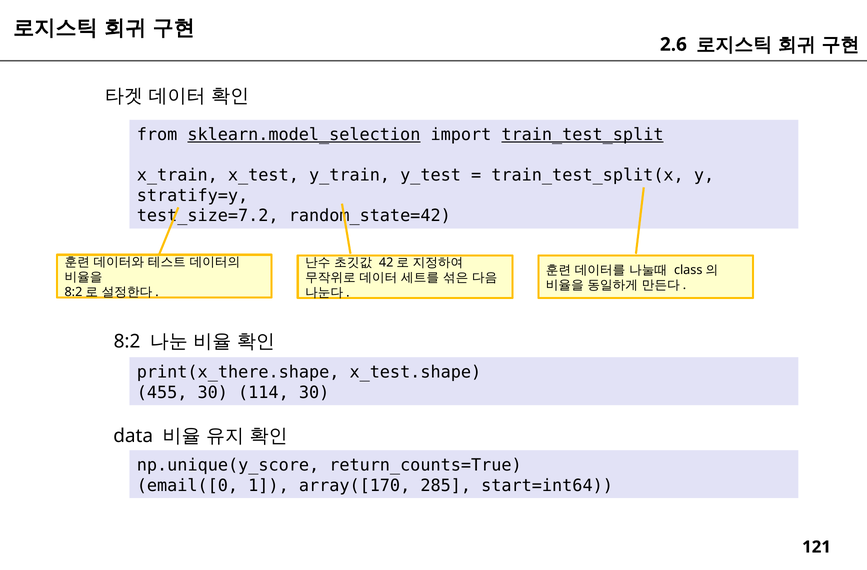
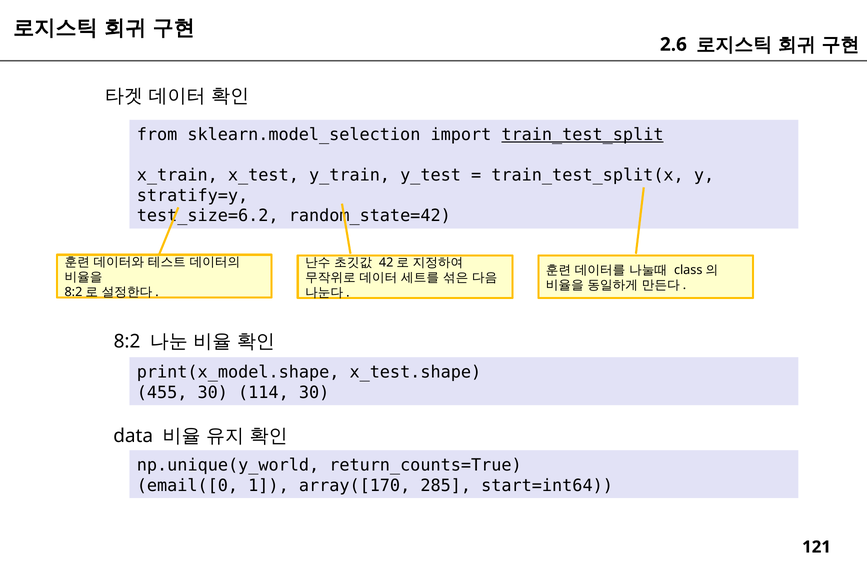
sklearn.model_selection underline: present -> none
test_size=7.2: test_size=7.2 -> test_size=6.2
print(x_there.shape: print(x_there.shape -> print(x_model.shape
np.unique(y_score: np.unique(y_score -> np.unique(y_world
